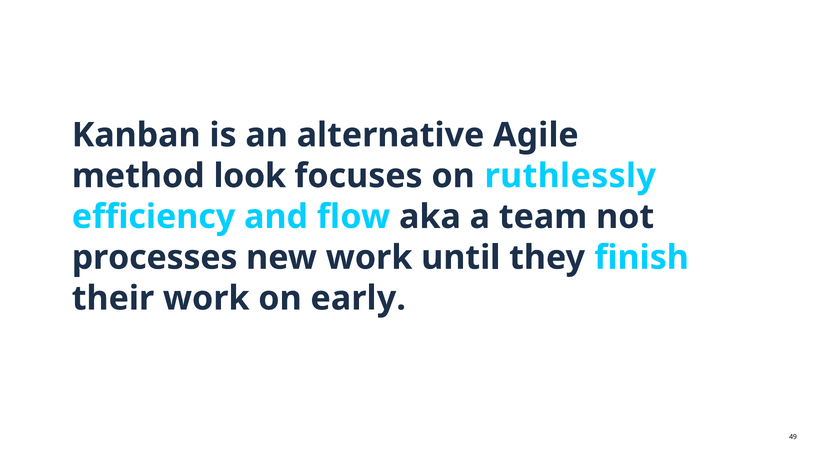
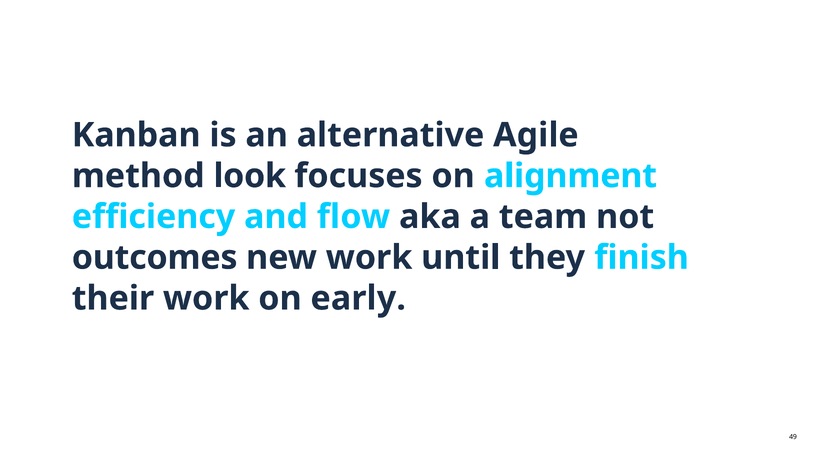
ruthlessly: ruthlessly -> alignment
processes: processes -> outcomes
